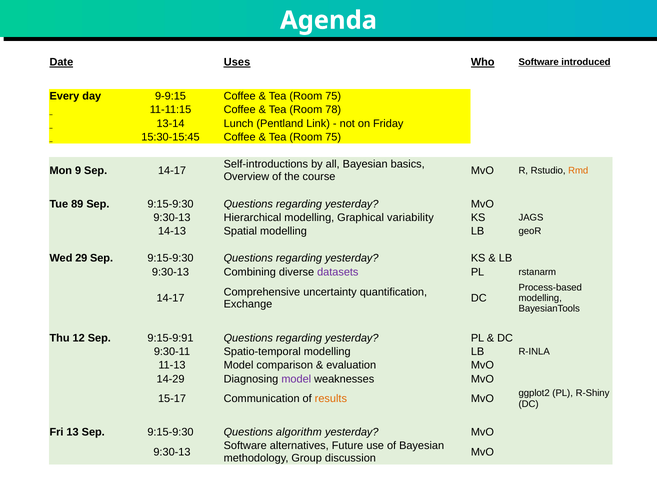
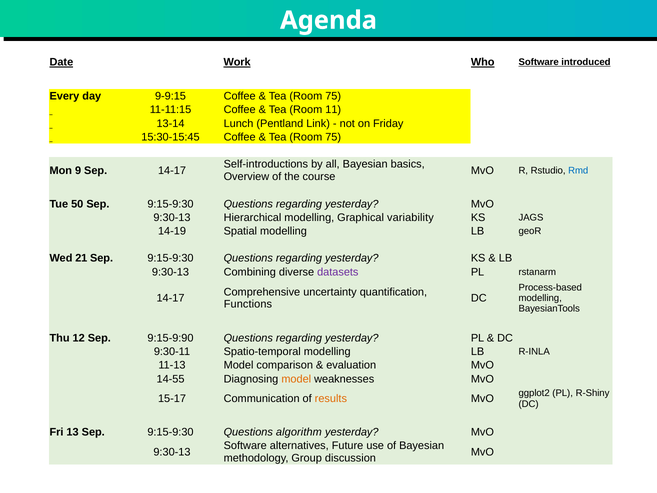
Uses: Uses -> Work
78: 78 -> 11
Rmd colour: orange -> blue
89: 89 -> 50
14-13: 14-13 -> 14-19
29: 29 -> 21
Exchange: Exchange -> Functions
9:15-9:91: 9:15-9:91 -> 9:15-9:90
14-29: 14-29 -> 14-55
model at (296, 379) colour: purple -> orange
